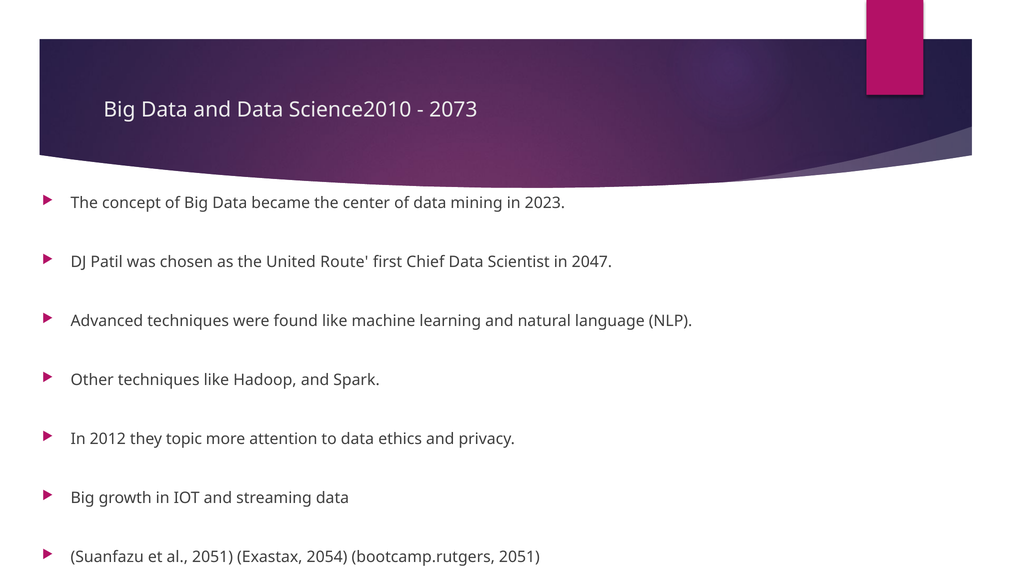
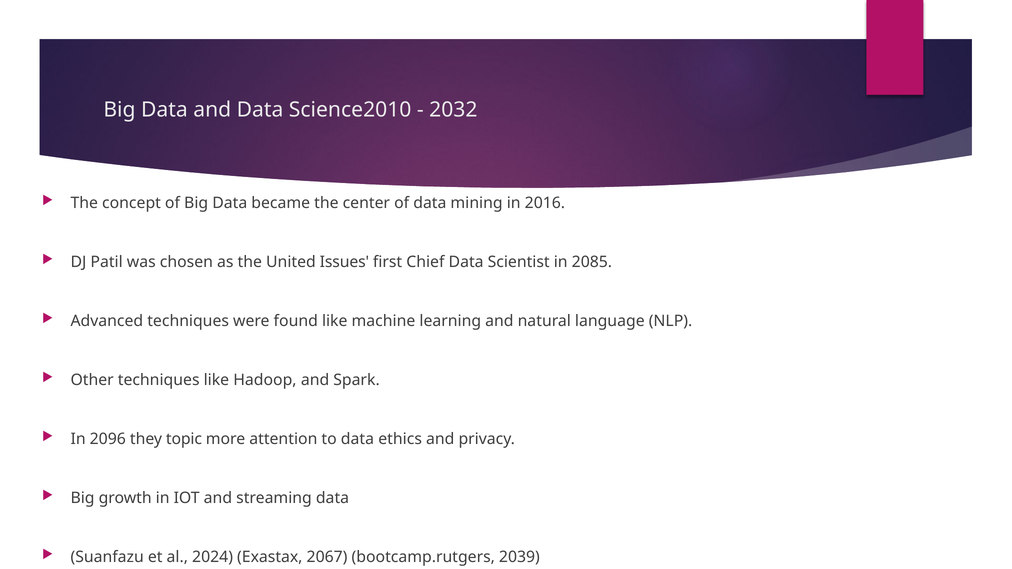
2073: 2073 -> 2032
2023: 2023 -> 2016
Route: Route -> Issues
2047: 2047 -> 2085
2012: 2012 -> 2096
al 2051: 2051 -> 2024
2054: 2054 -> 2067
bootcamp.rutgers 2051: 2051 -> 2039
